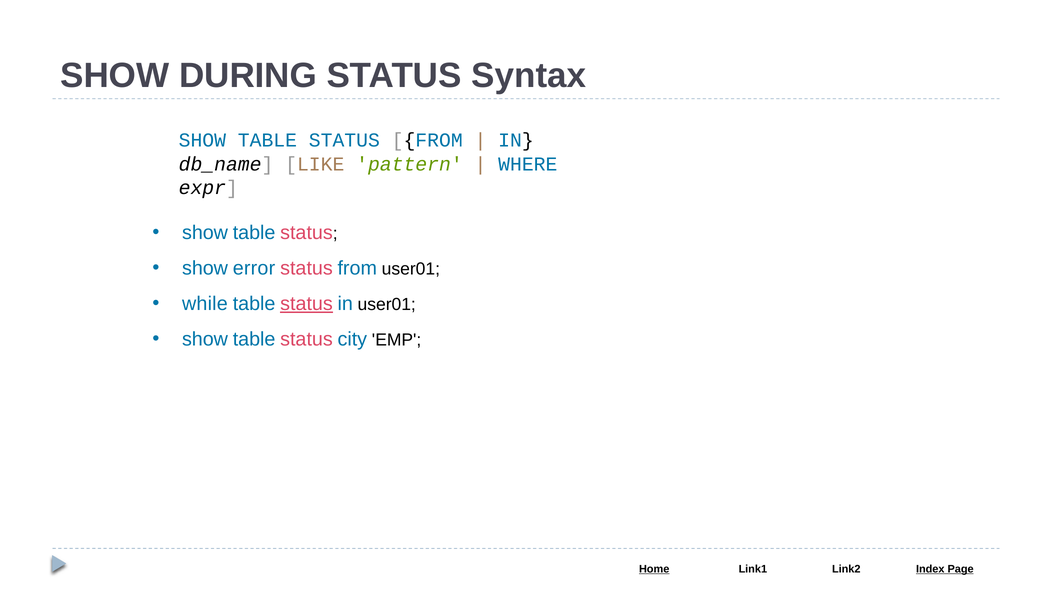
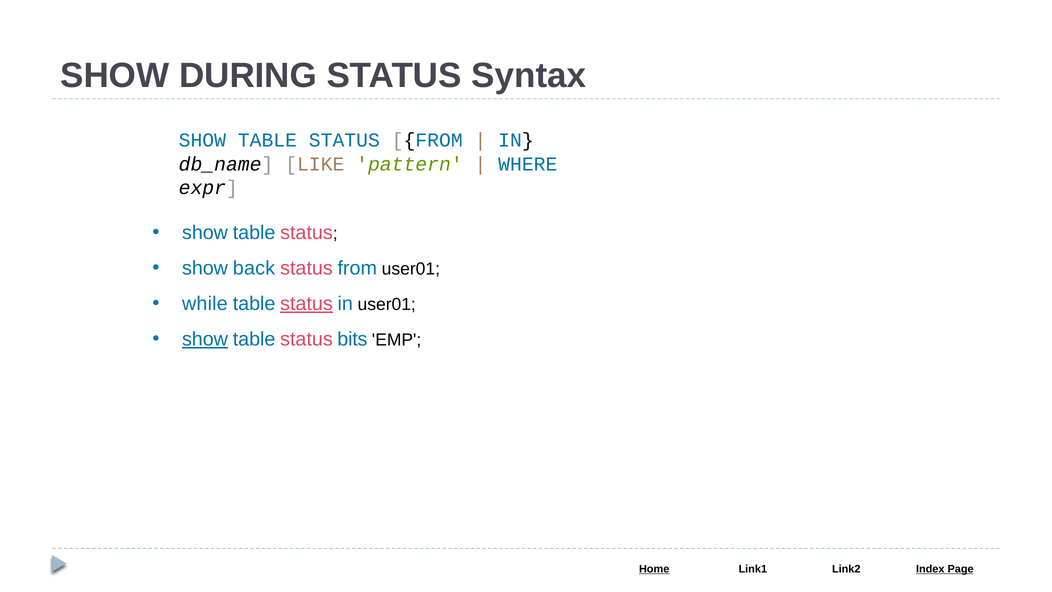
error: error -> back
show at (205, 339) underline: none -> present
city: city -> bits
